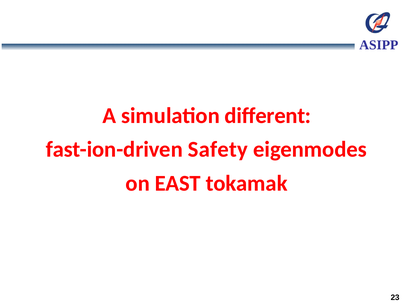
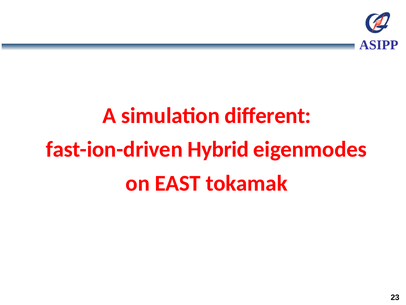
Safety: Safety -> Hybrid
